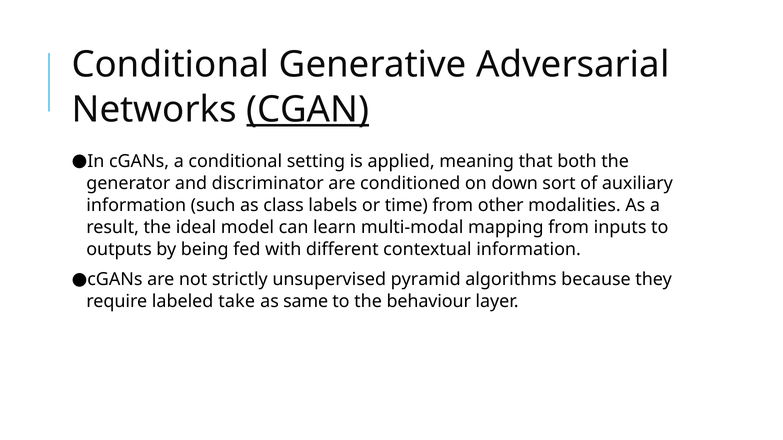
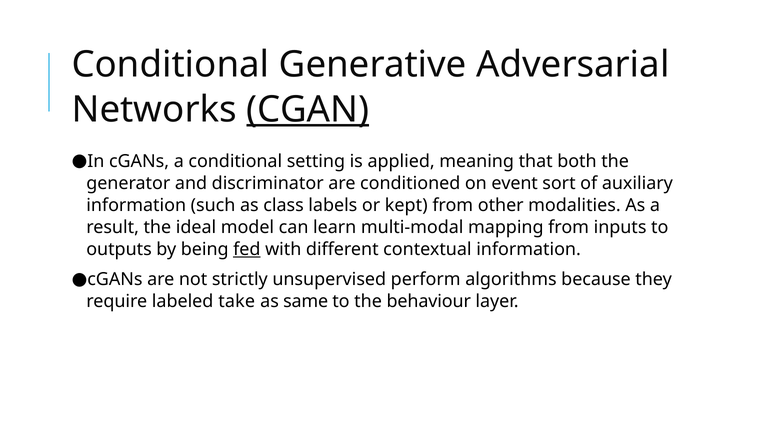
down: down -> event
time: time -> kept
fed underline: none -> present
pyramid: pyramid -> perform
